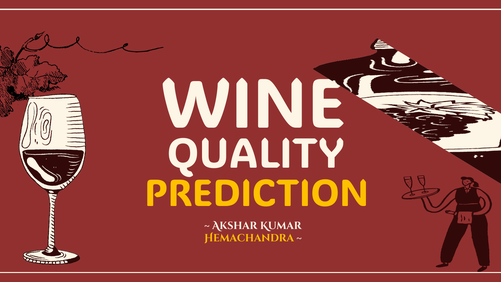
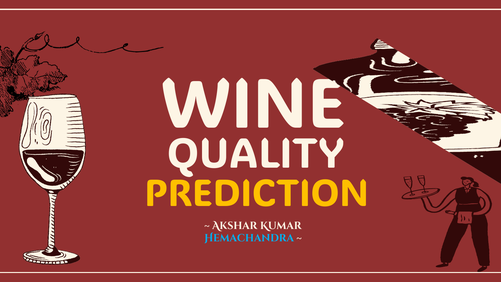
Hemachandra colour: yellow -> light blue
